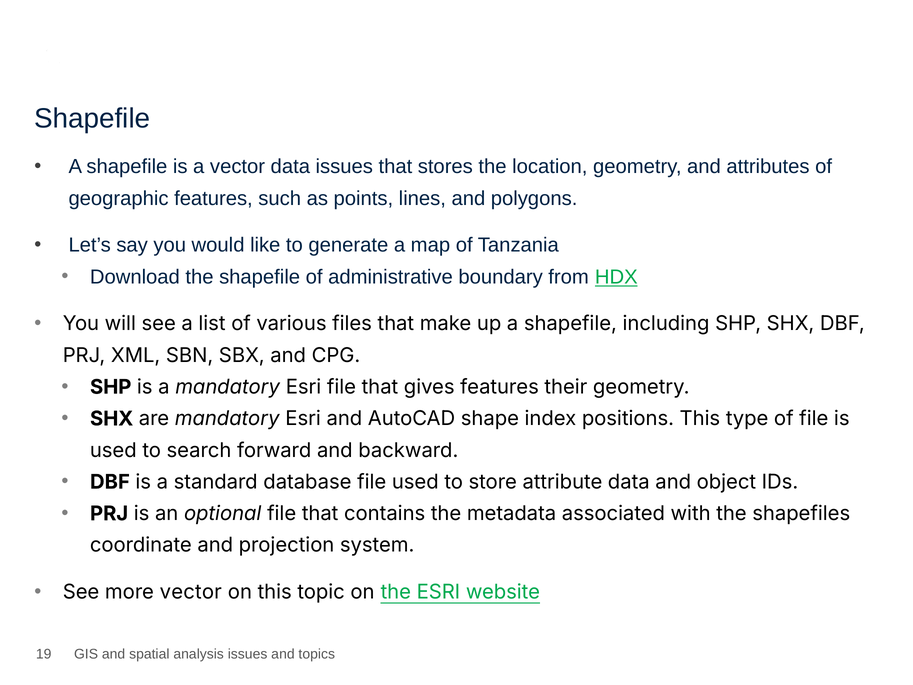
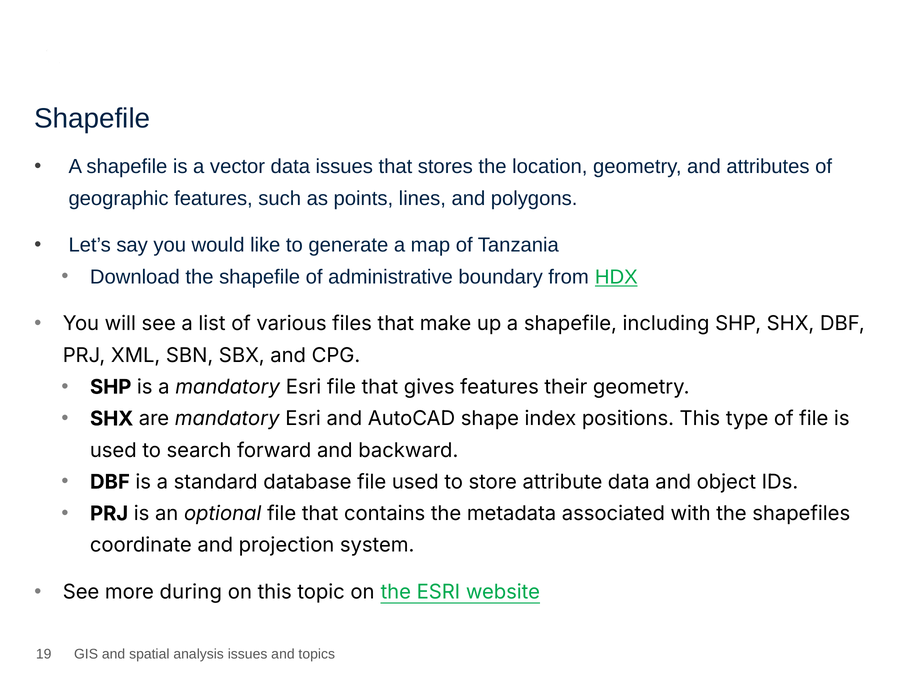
more vector: vector -> during
